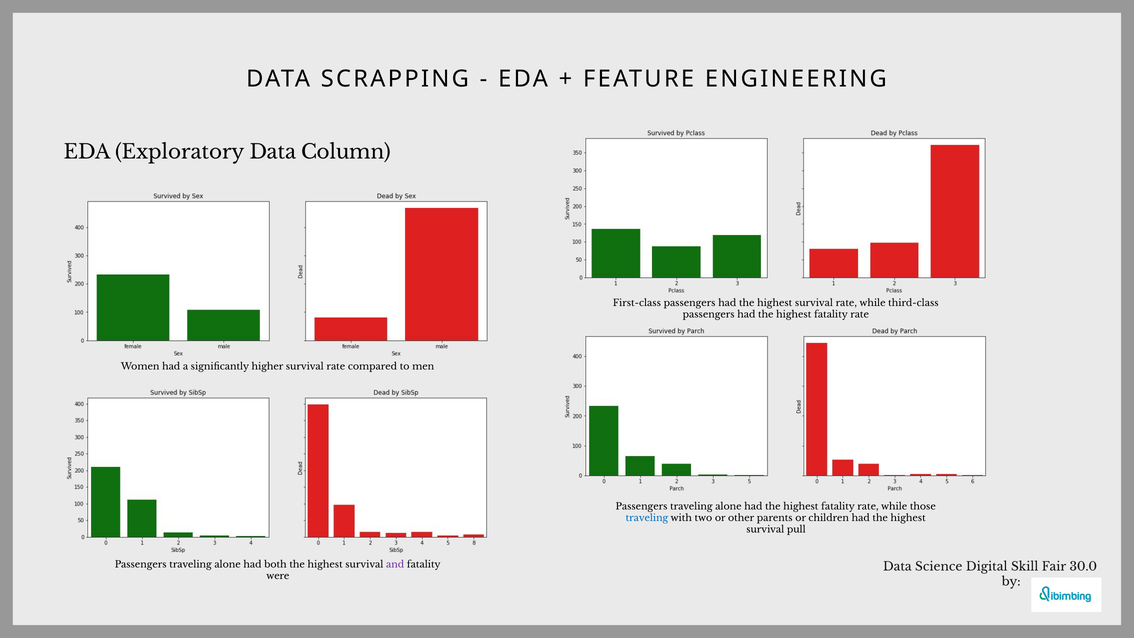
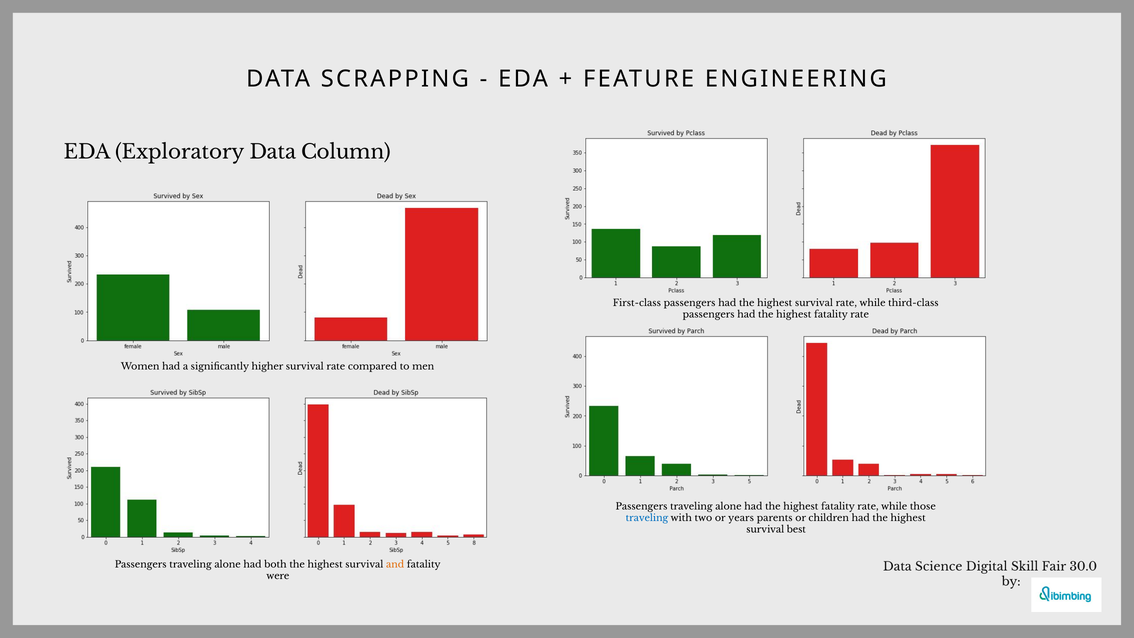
other: other -> years
pull: pull -> best
and colour: purple -> orange
